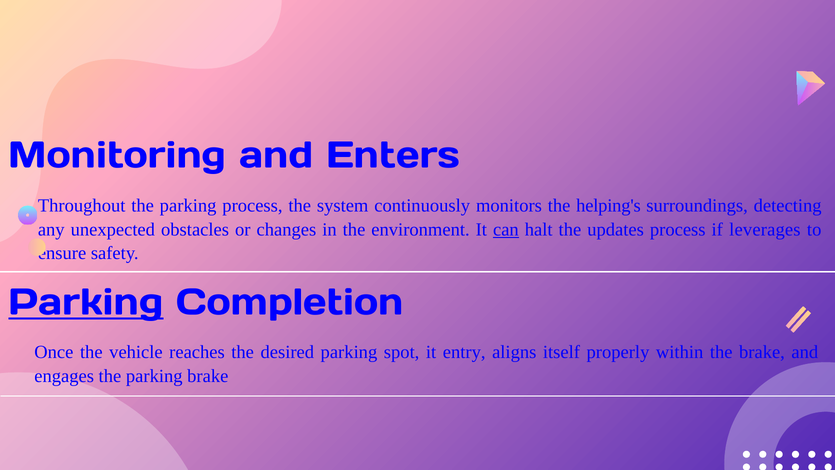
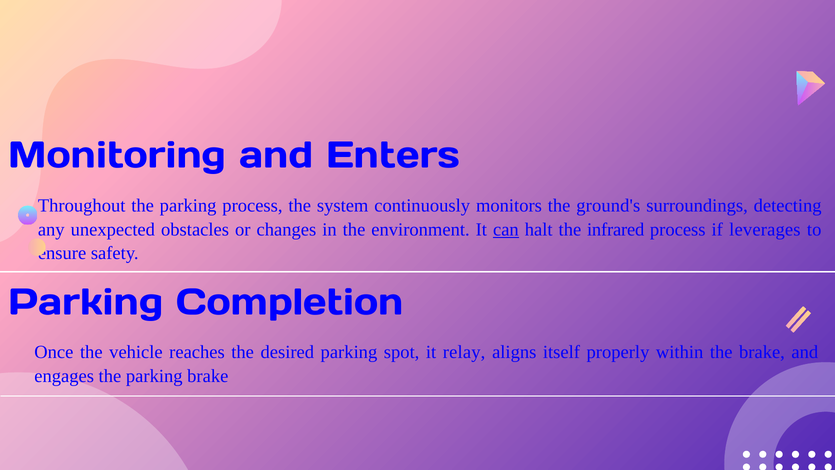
helping's: helping's -> ground's
updates: updates -> infrared
Parking at (86, 302) underline: present -> none
entry: entry -> relay
